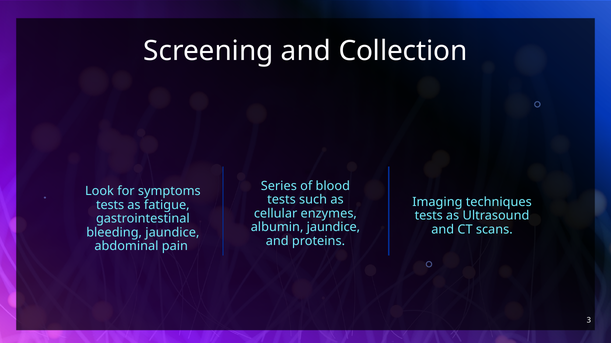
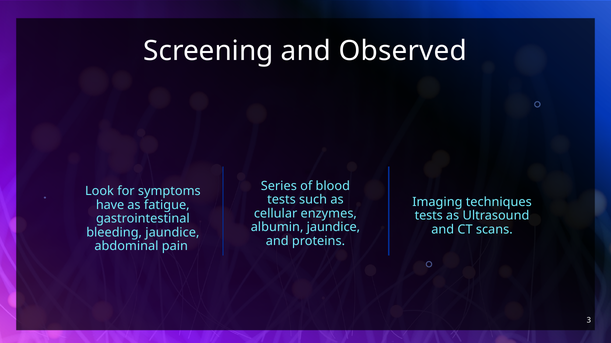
Collection: Collection -> Observed
tests at (110, 205): tests -> have
